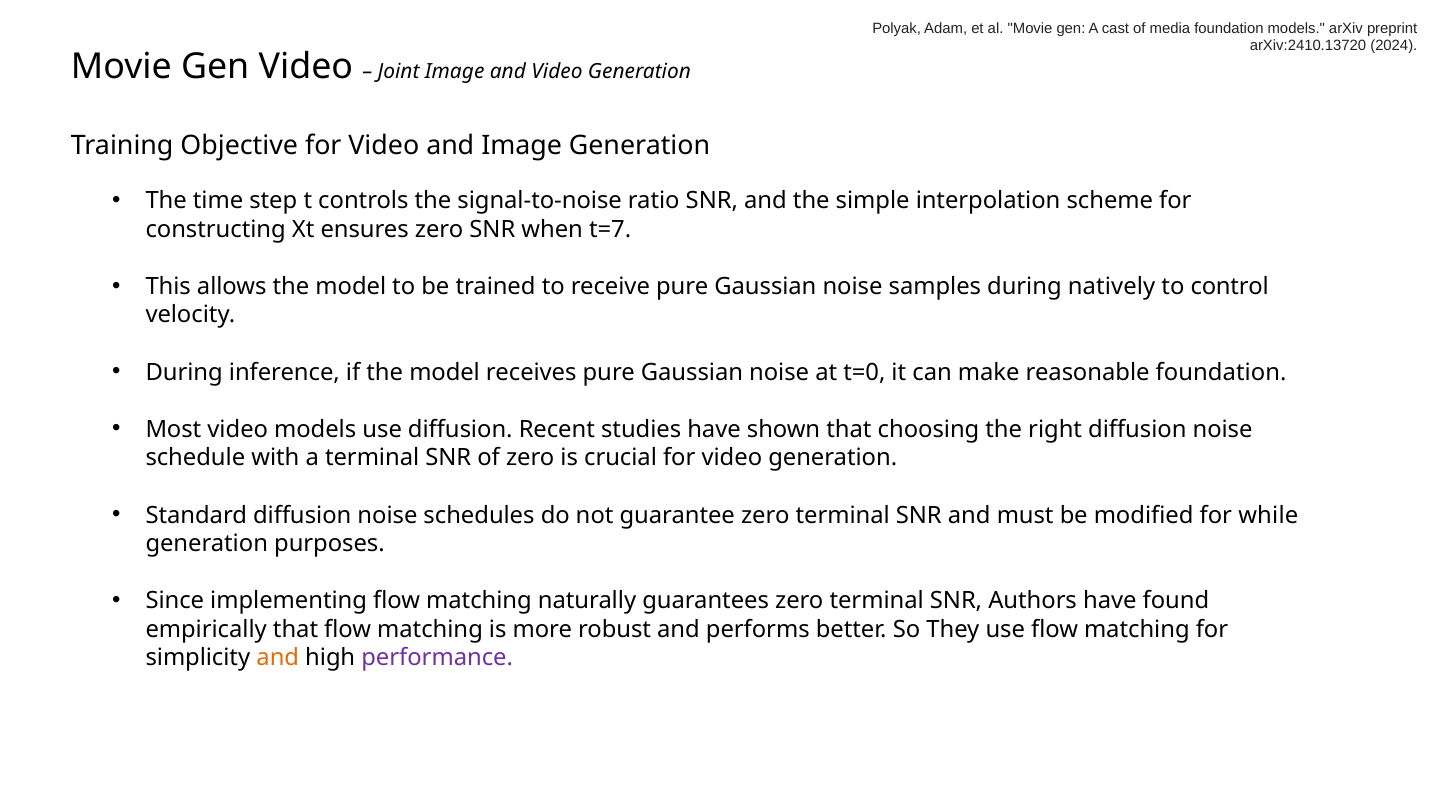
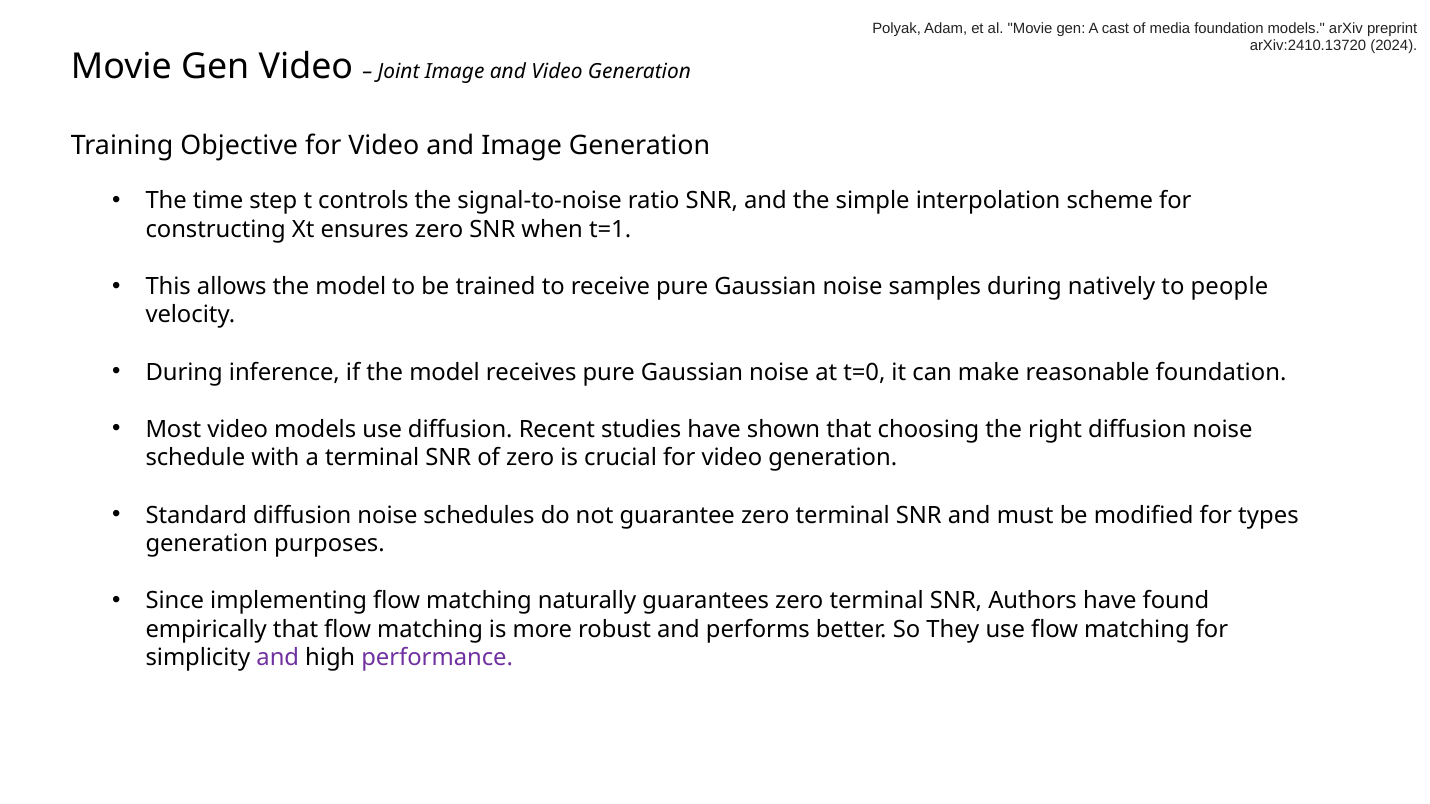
t=7: t=7 -> t=1
control: control -> people
while: while -> types
and at (278, 658) colour: orange -> purple
